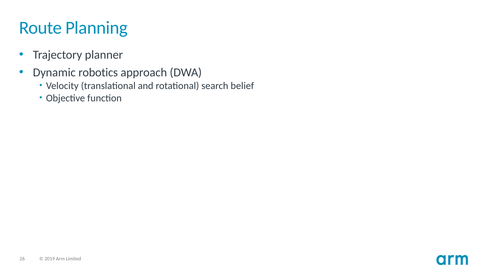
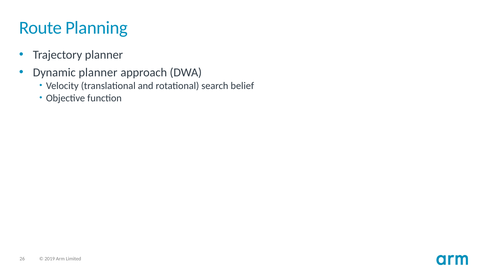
Dynamic robotics: robotics -> planner
